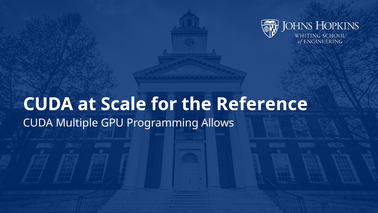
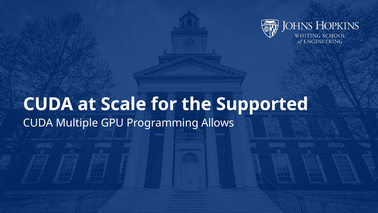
Reference: Reference -> Supported
